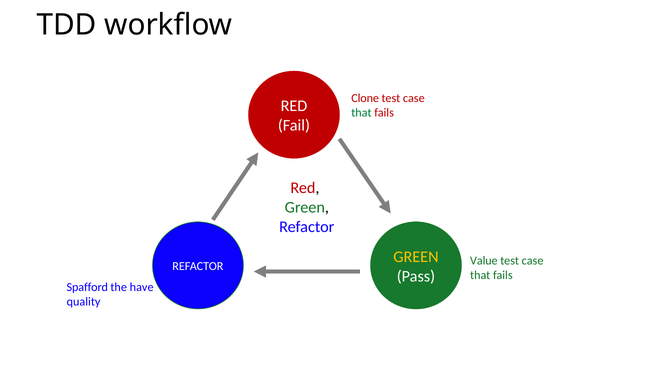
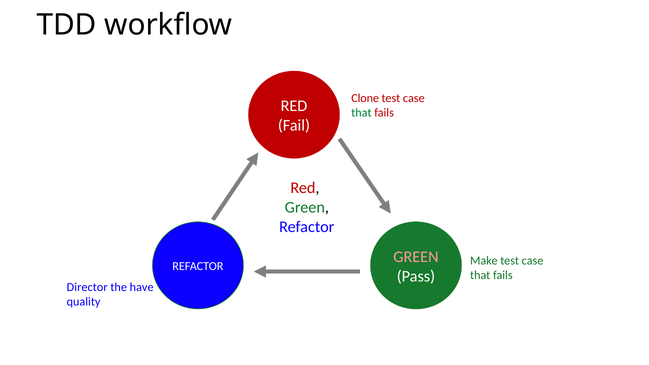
GREEN at (416, 257) colour: yellow -> pink
Value: Value -> Make
Spafford: Spafford -> Director
